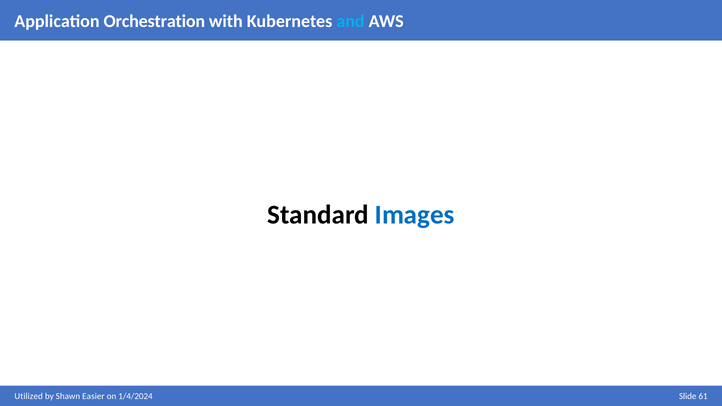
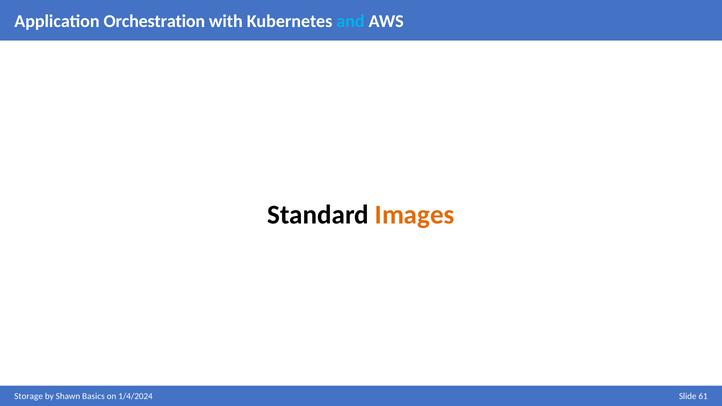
Images colour: blue -> orange
Utilized: Utilized -> Storage
Easier: Easier -> Basics
